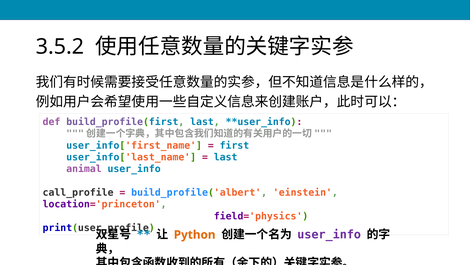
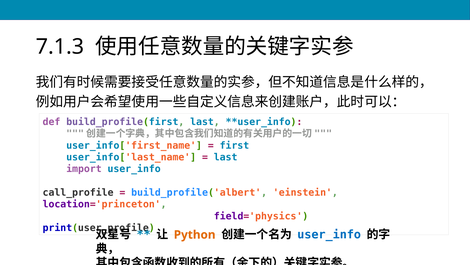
3.5.2: 3.5.2 -> 7.1.3
animal: animal -> import
user_info at (329, 234) colour: purple -> blue
